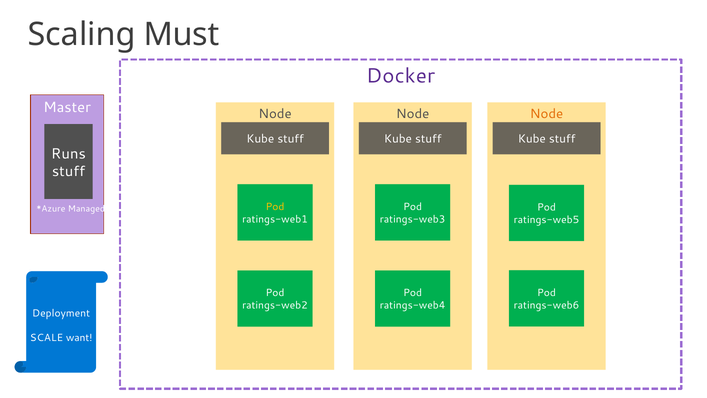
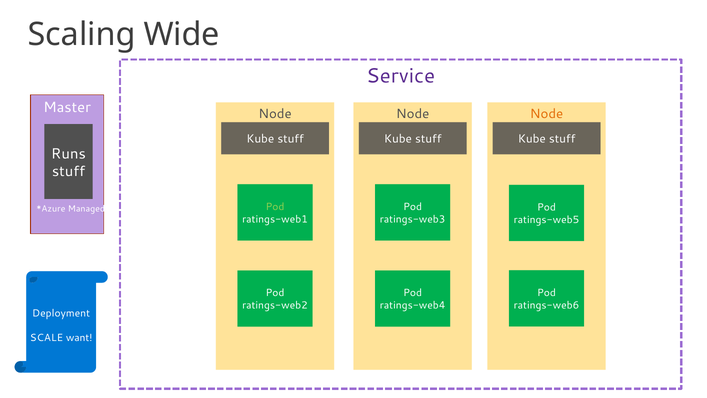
Must: Must -> Wide
Docker: Docker -> Service
Pod at (275, 207) colour: yellow -> light green
